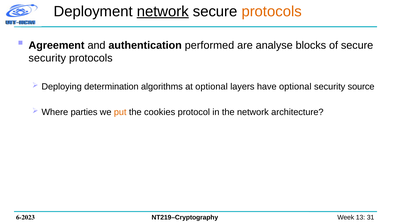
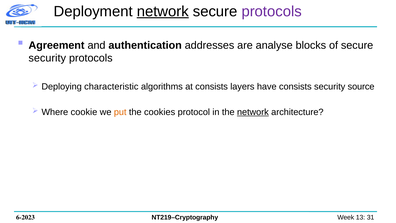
protocols at (272, 11) colour: orange -> purple
performed: performed -> addresses
determination: determination -> characteristic
at optional: optional -> consists
have optional: optional -> consists
parties: parties -> cookie
network at (253, 112) underline: none -> present
